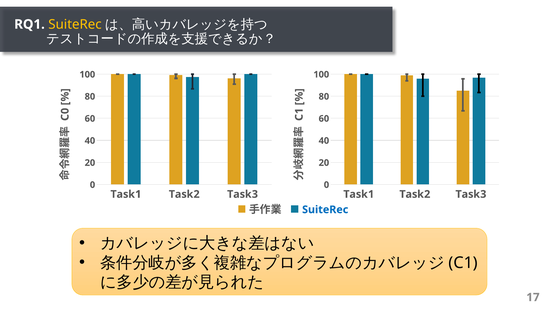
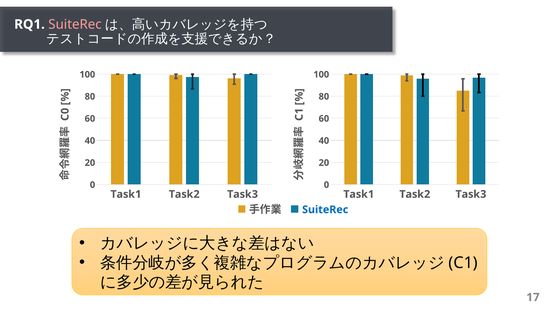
SuiteRec at (75, 24) colour: yellow -> pink
